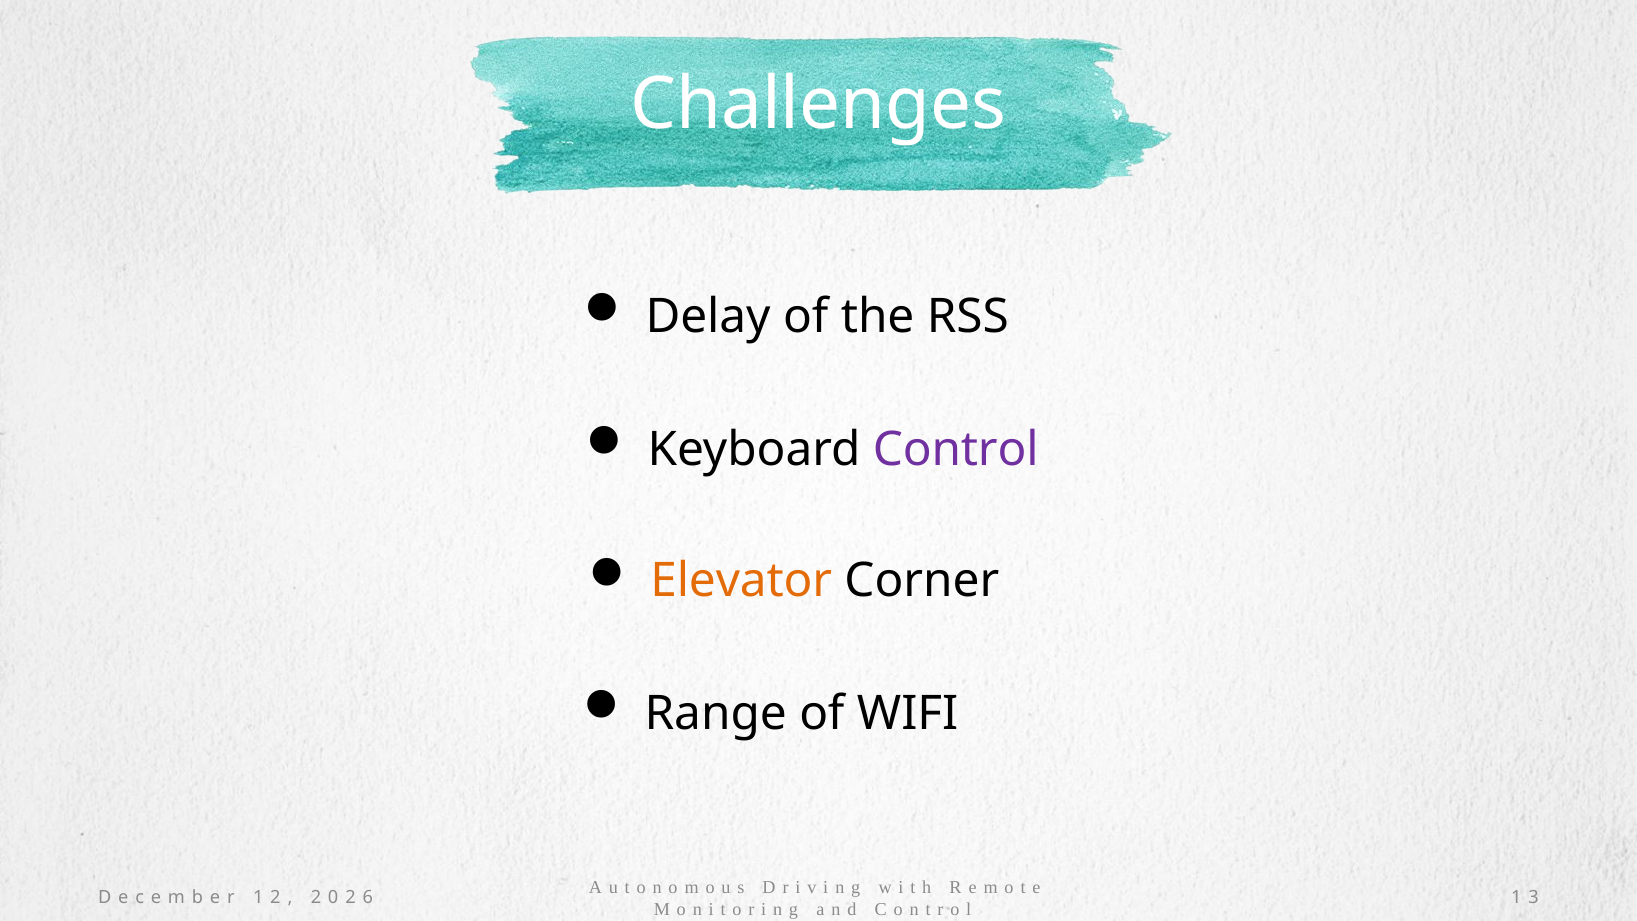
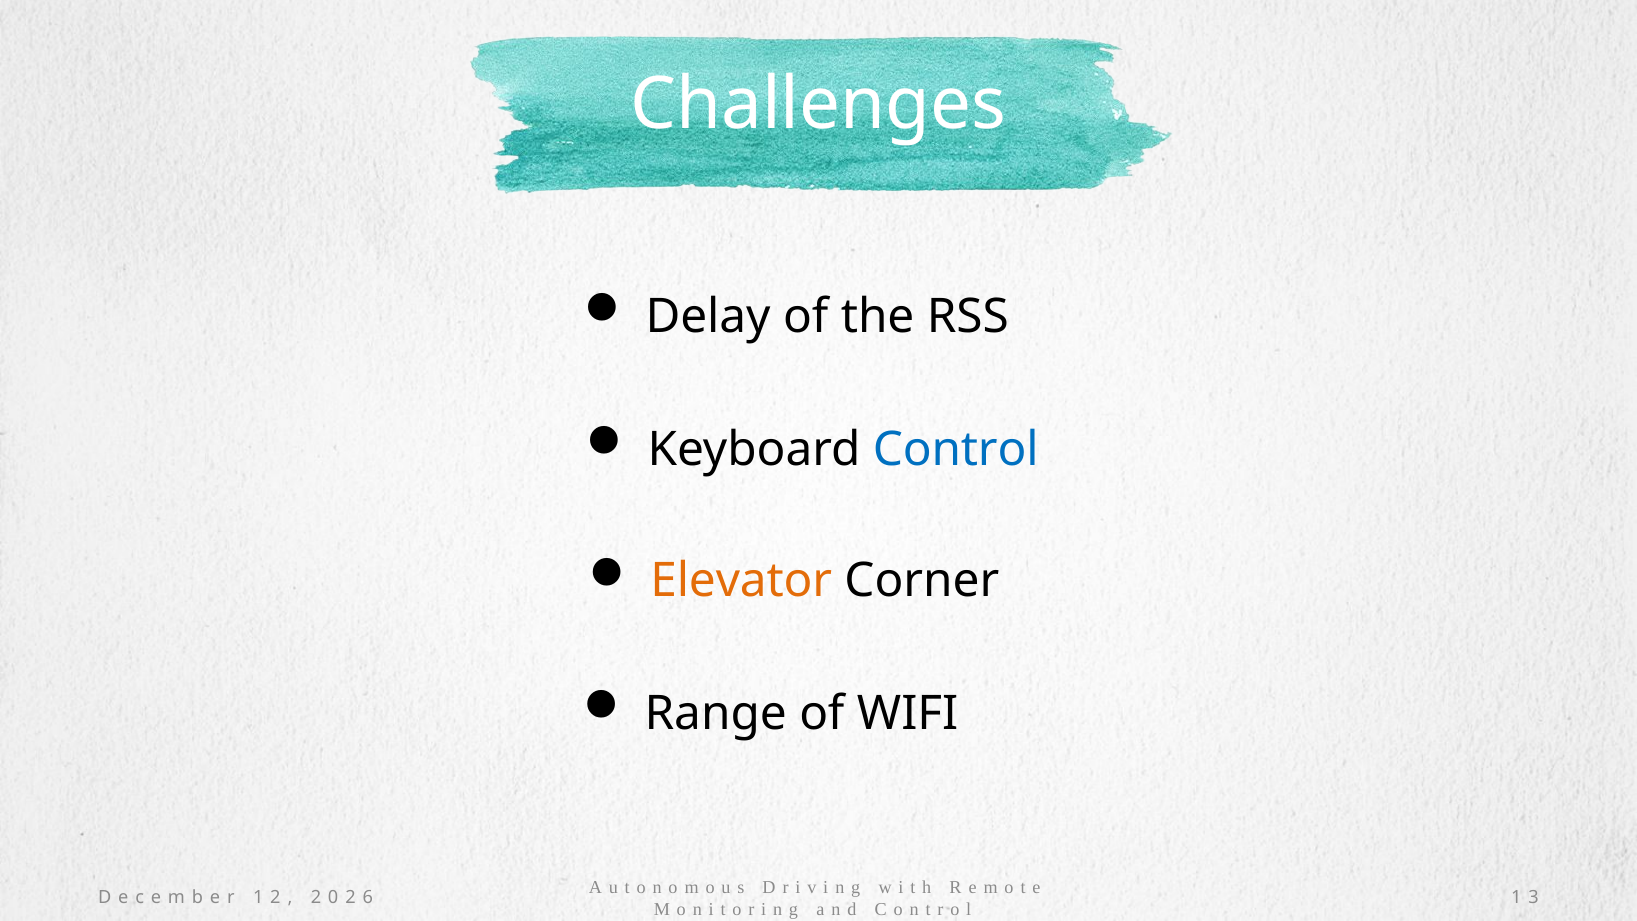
Control colour: purple -> blue
